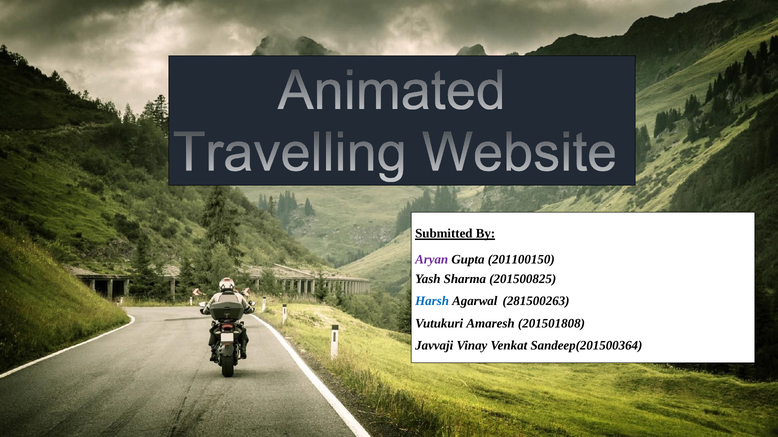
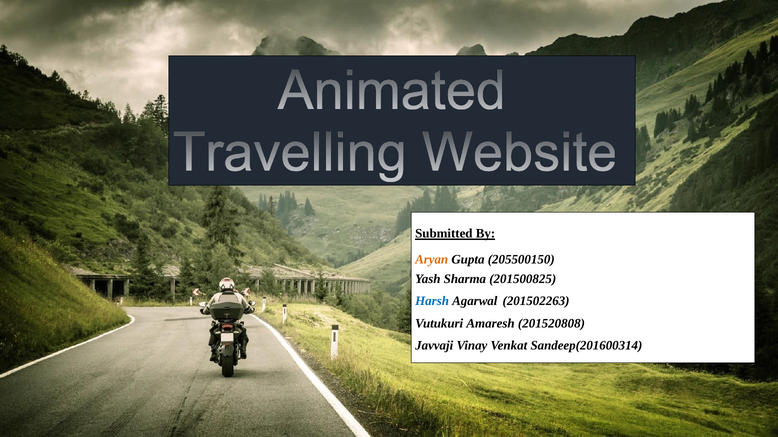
Aryan colour: purple -> orange
201100150: 201100150 -> 205500150
281500263: 281500263 -> 201502263
201501808: 201501808 -> 201520808
Sandeep(201500364: Sandeep(201500364 -> Sandeep(201600314
